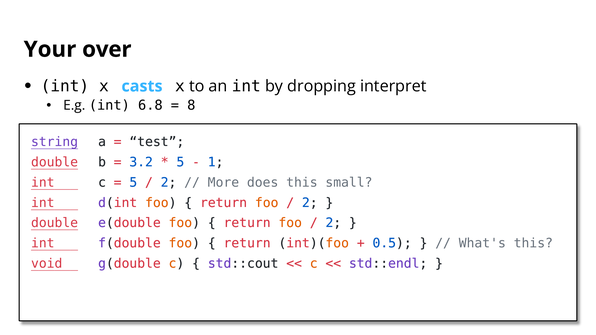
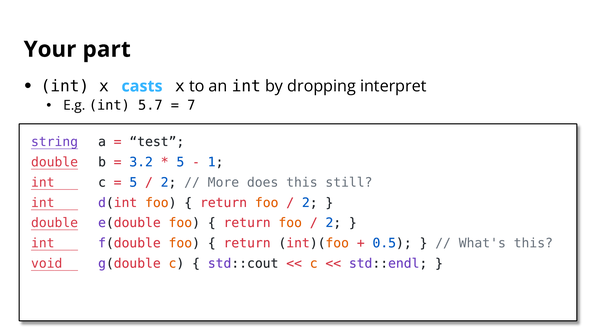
over: over -> part
6.8: 6.8 -> 5.7
8: 8 -> 7
small: small -> still
